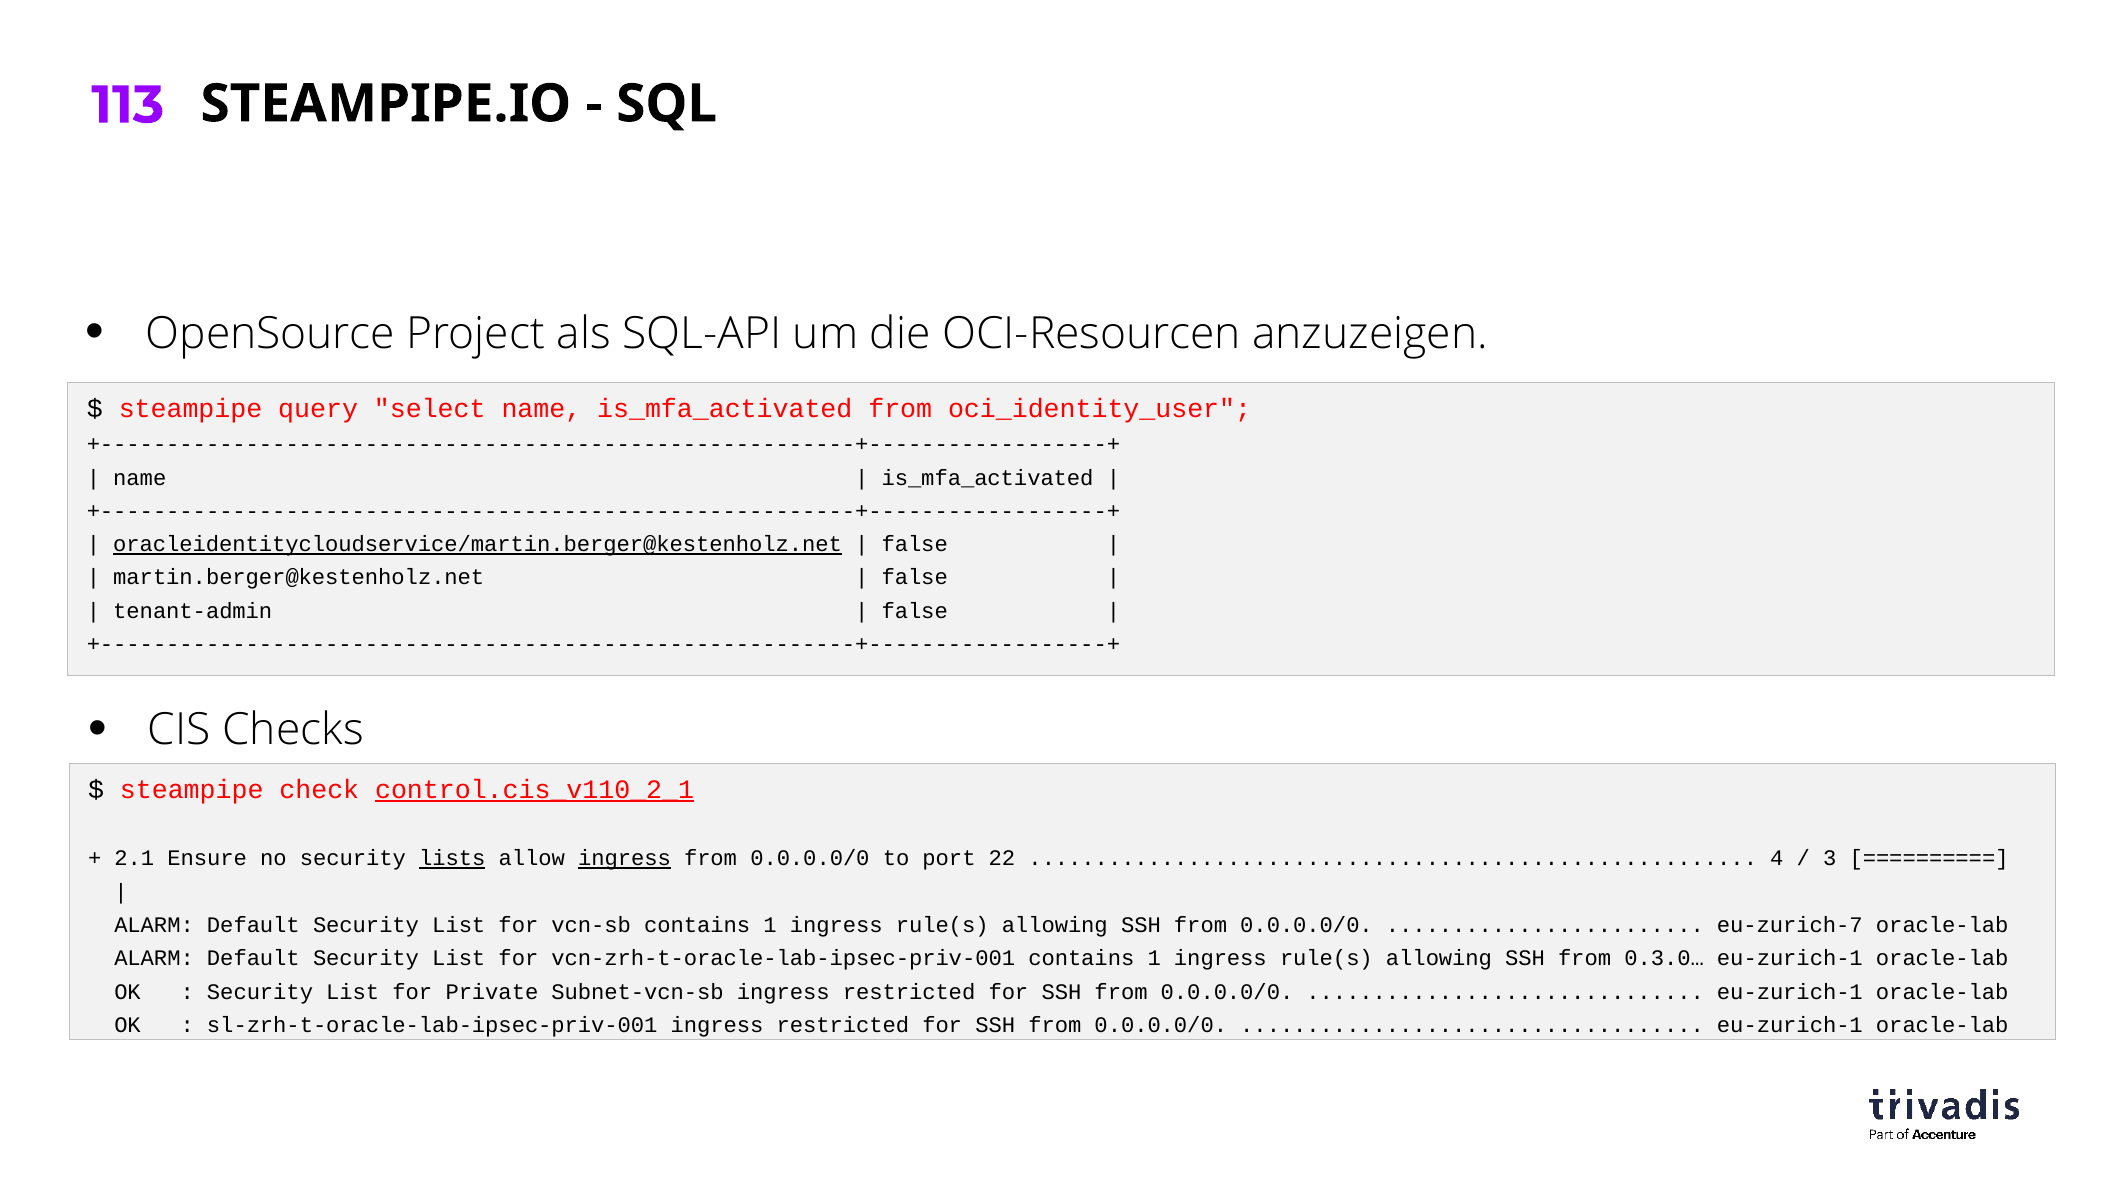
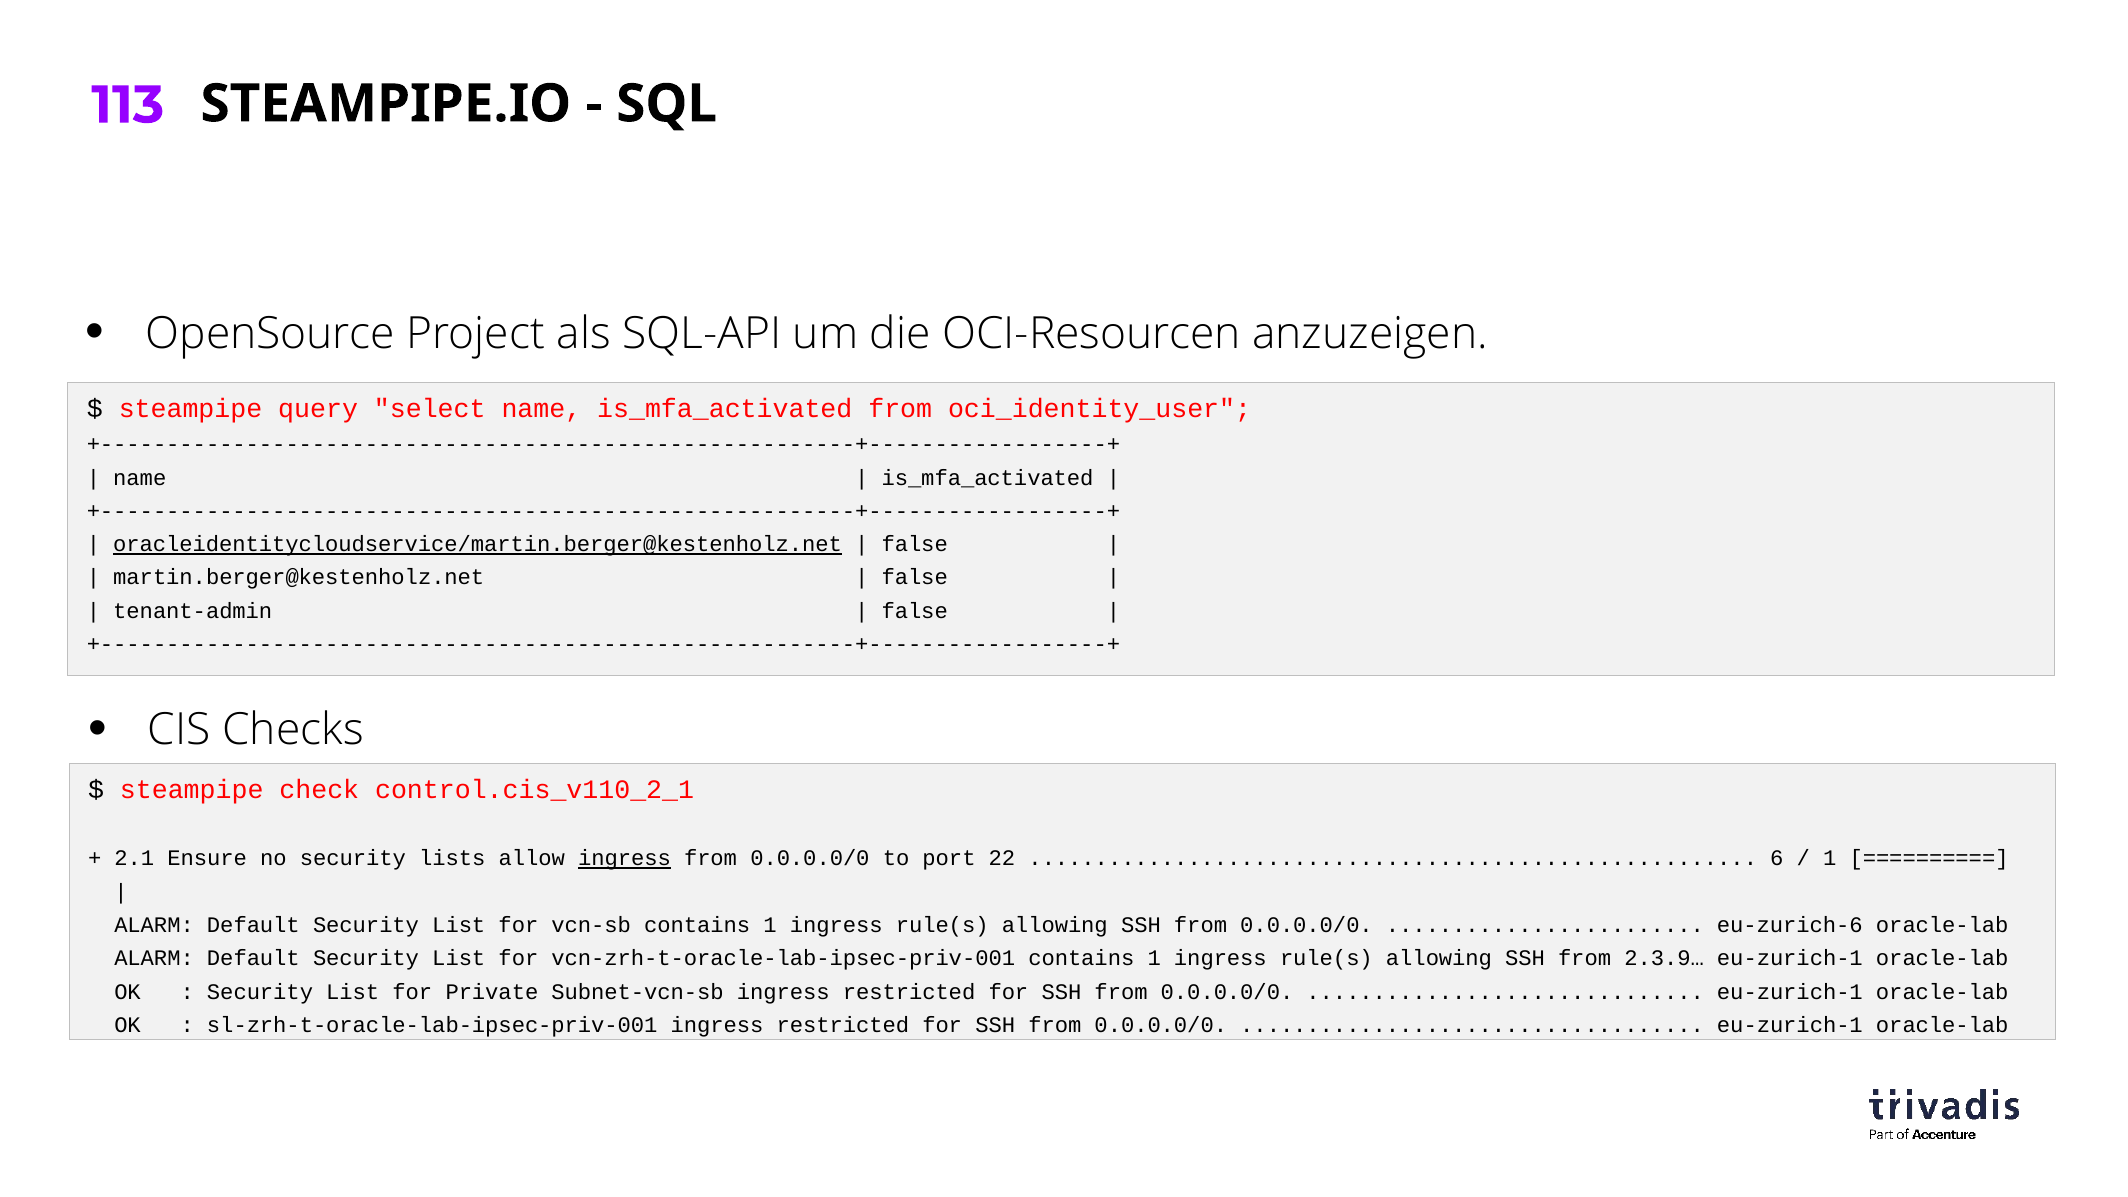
control.cis_v110_2_1 underline: present -> none
lists underline: present -> none
4: 4 -> 6
3 at (1830, 858): 3 -> 1
eu-zurich-7: eu-zurich-7 -> eu-zurich-6
0.3.0…: 0.3.0… -> 2.3.9…
